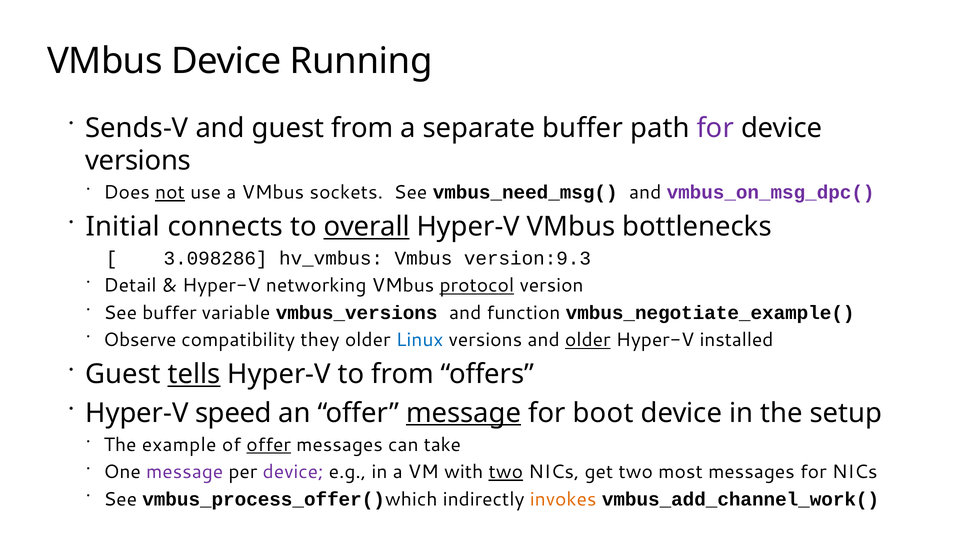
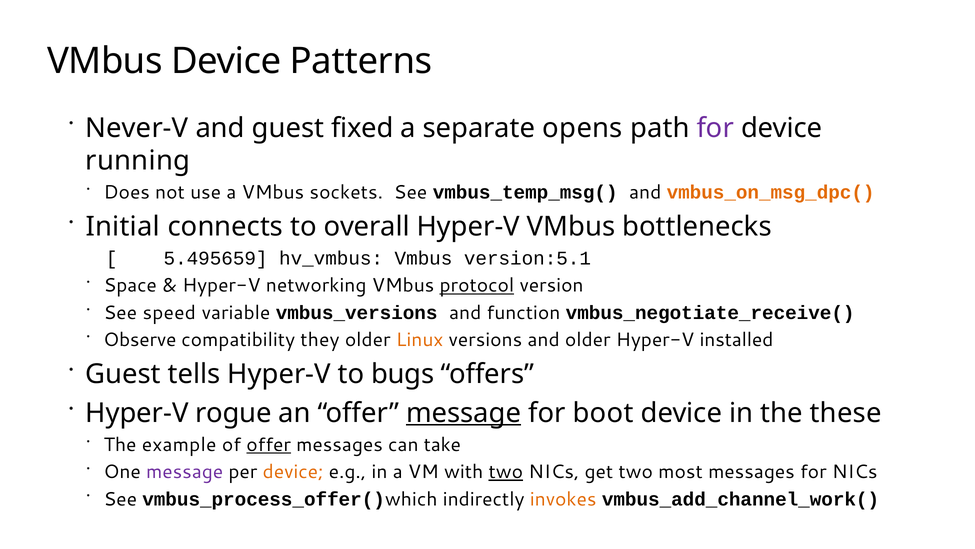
Running: Running -> Patterns
Sends-V: Sends-V -> Never-V
guest from: from -> fixed
separate buffer: buffer -> opens
versions at (138, 161): versions -> running
not underline: present -> none
vmbus_need_msg(: vmbus_need_msg( -> vmbus_temp_msg(
vmbus_on_msg_dpc( colour: purple -> orange
overall underline: present -> none
3.098286: 3.098286 -> 5.495659
version:9.3: version:9.3 -> version:5.1
Detail: Detail -> Space
See buffer: buffer -> speed
vmbus_negotiate_example(: vmbus_negotiate_example( -> vmbus_negotiate_receive(
Linux colour: blue -> orange
older at (588, 340) underline: present -> none
tells underline: present -> none
to from: from -> bugs
speed: speed -> rogue
setup: setup -> these
device at (293, 471) colour: purple -> orange
